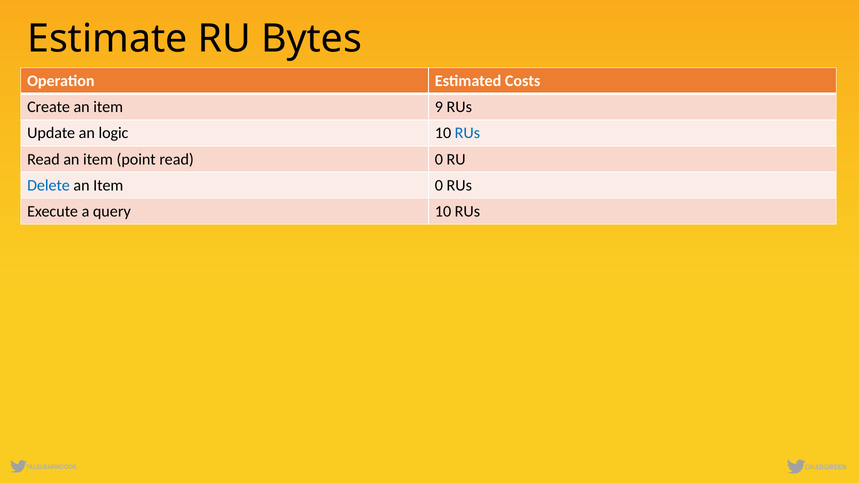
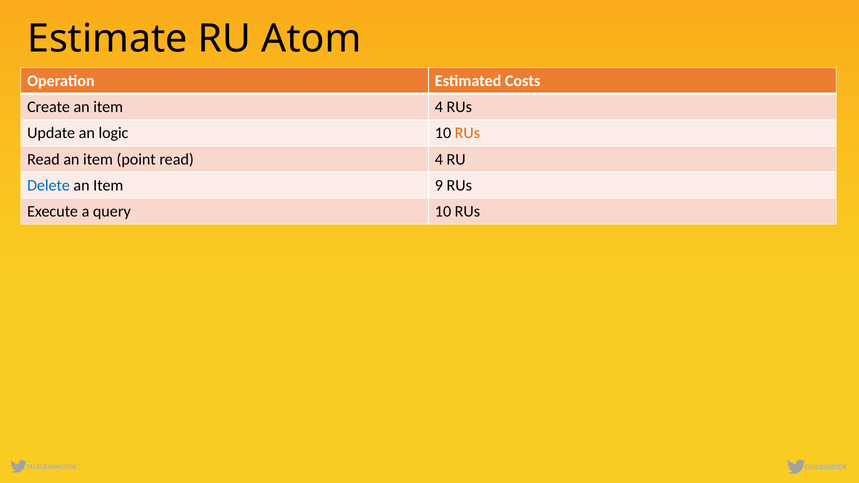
Bytes: Bytes -> Atom
item 9: 9 -> 4
RUs at (467, 133) colour: blue -> orange
read 0: 0 -> 4
Item 0: 0 -> 9
